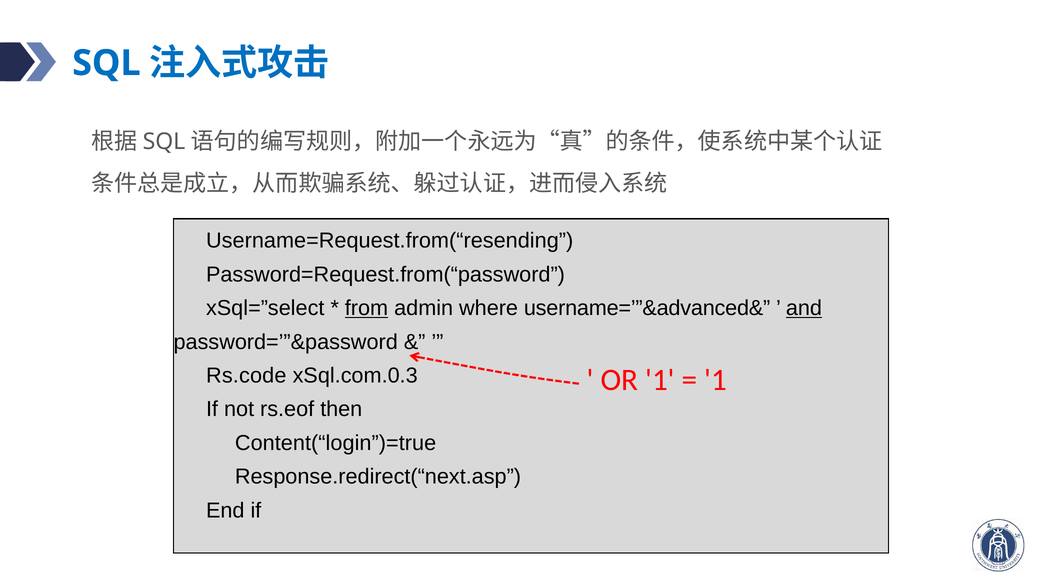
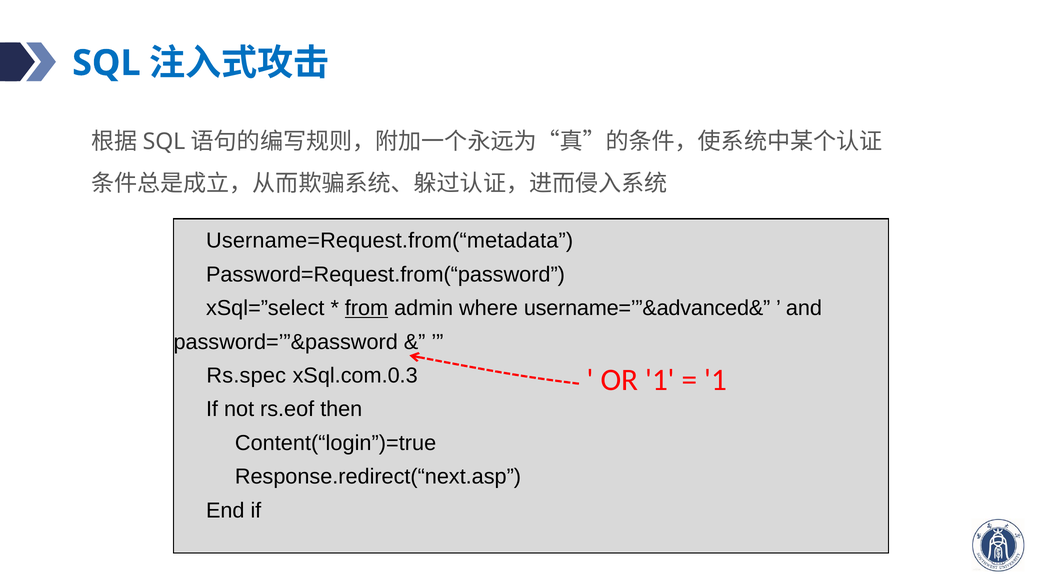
Username=Request.from(“resending: Username=Request.from(“resending -> Username=Request.from(“metadata
and underline: present -> none
Rs.code: Rs.code -> Rs.spec
